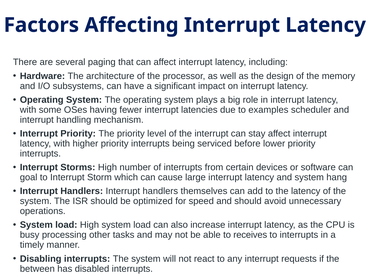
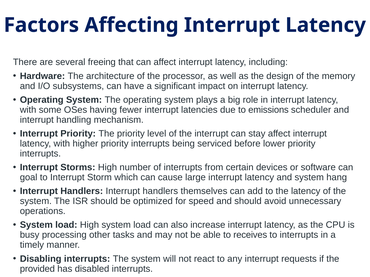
paging: paging -> freeing
examples: examples -> emissions
between: between -> provided
